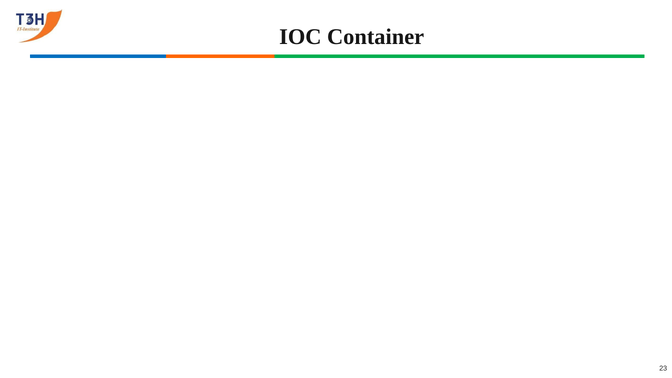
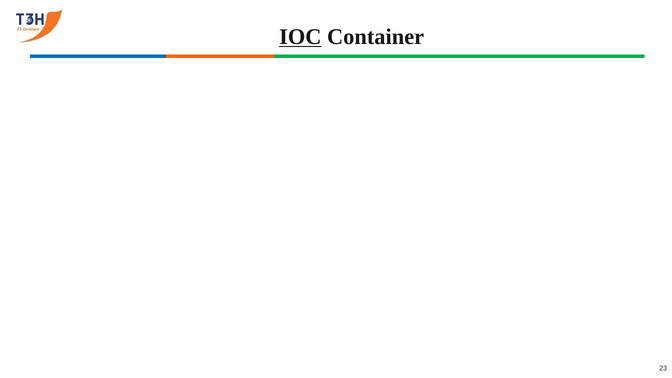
IOC underline: none -> present
